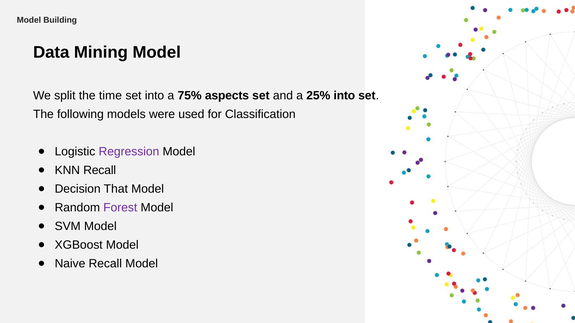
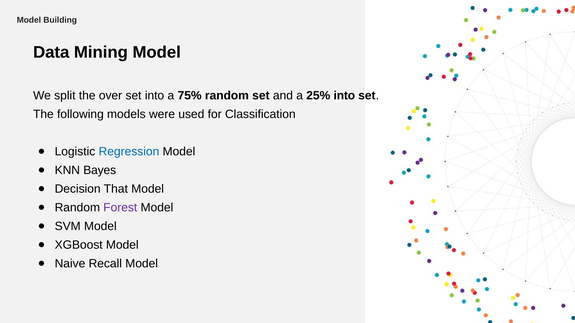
time: time -> over
75% aspects: aspects -> random
Regression colour: purple -> blue
KNN Recall: Recall -> Bayes
